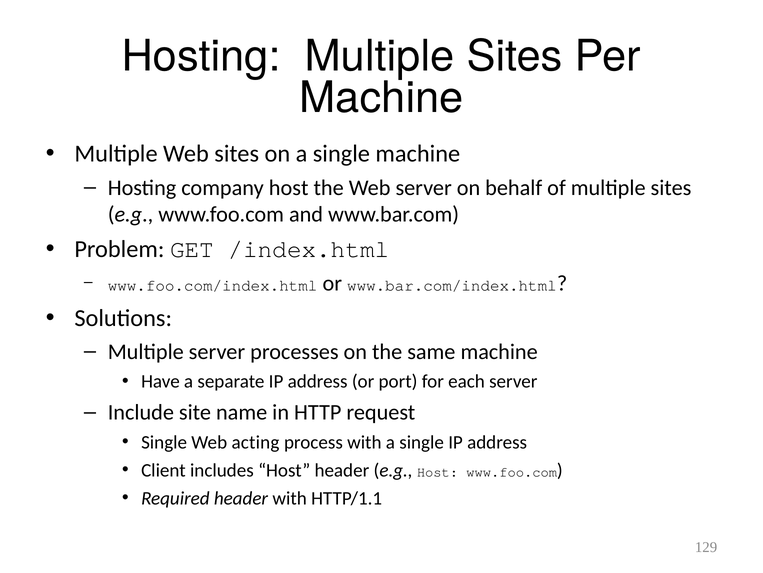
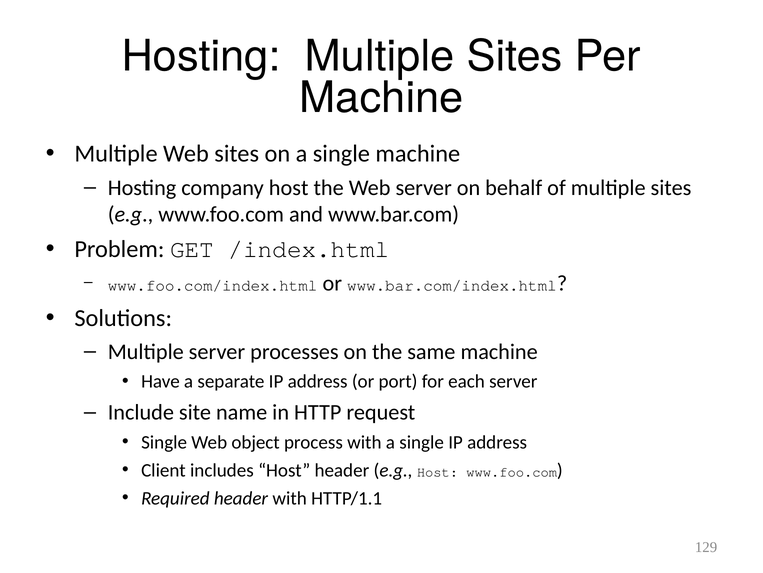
acting: acting -> object
